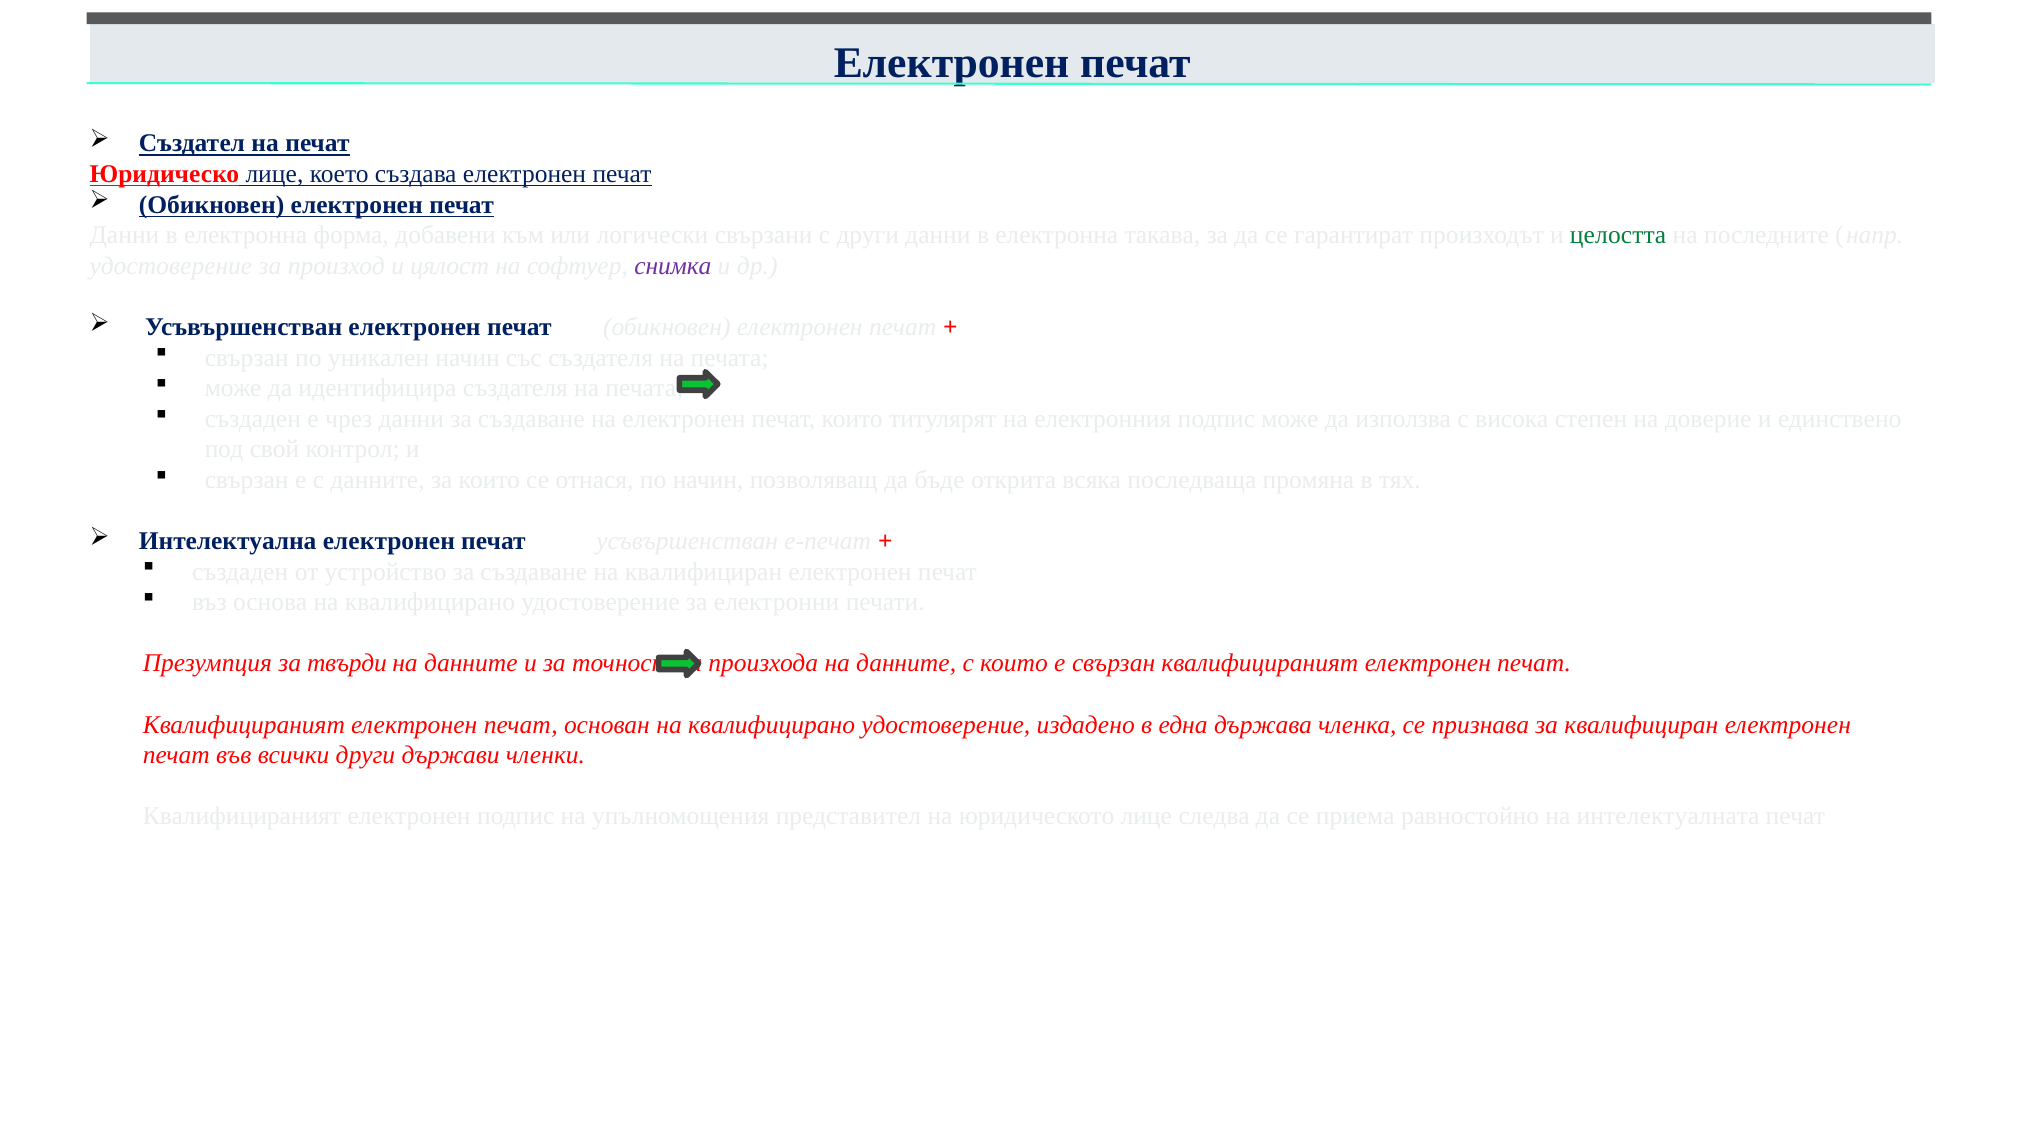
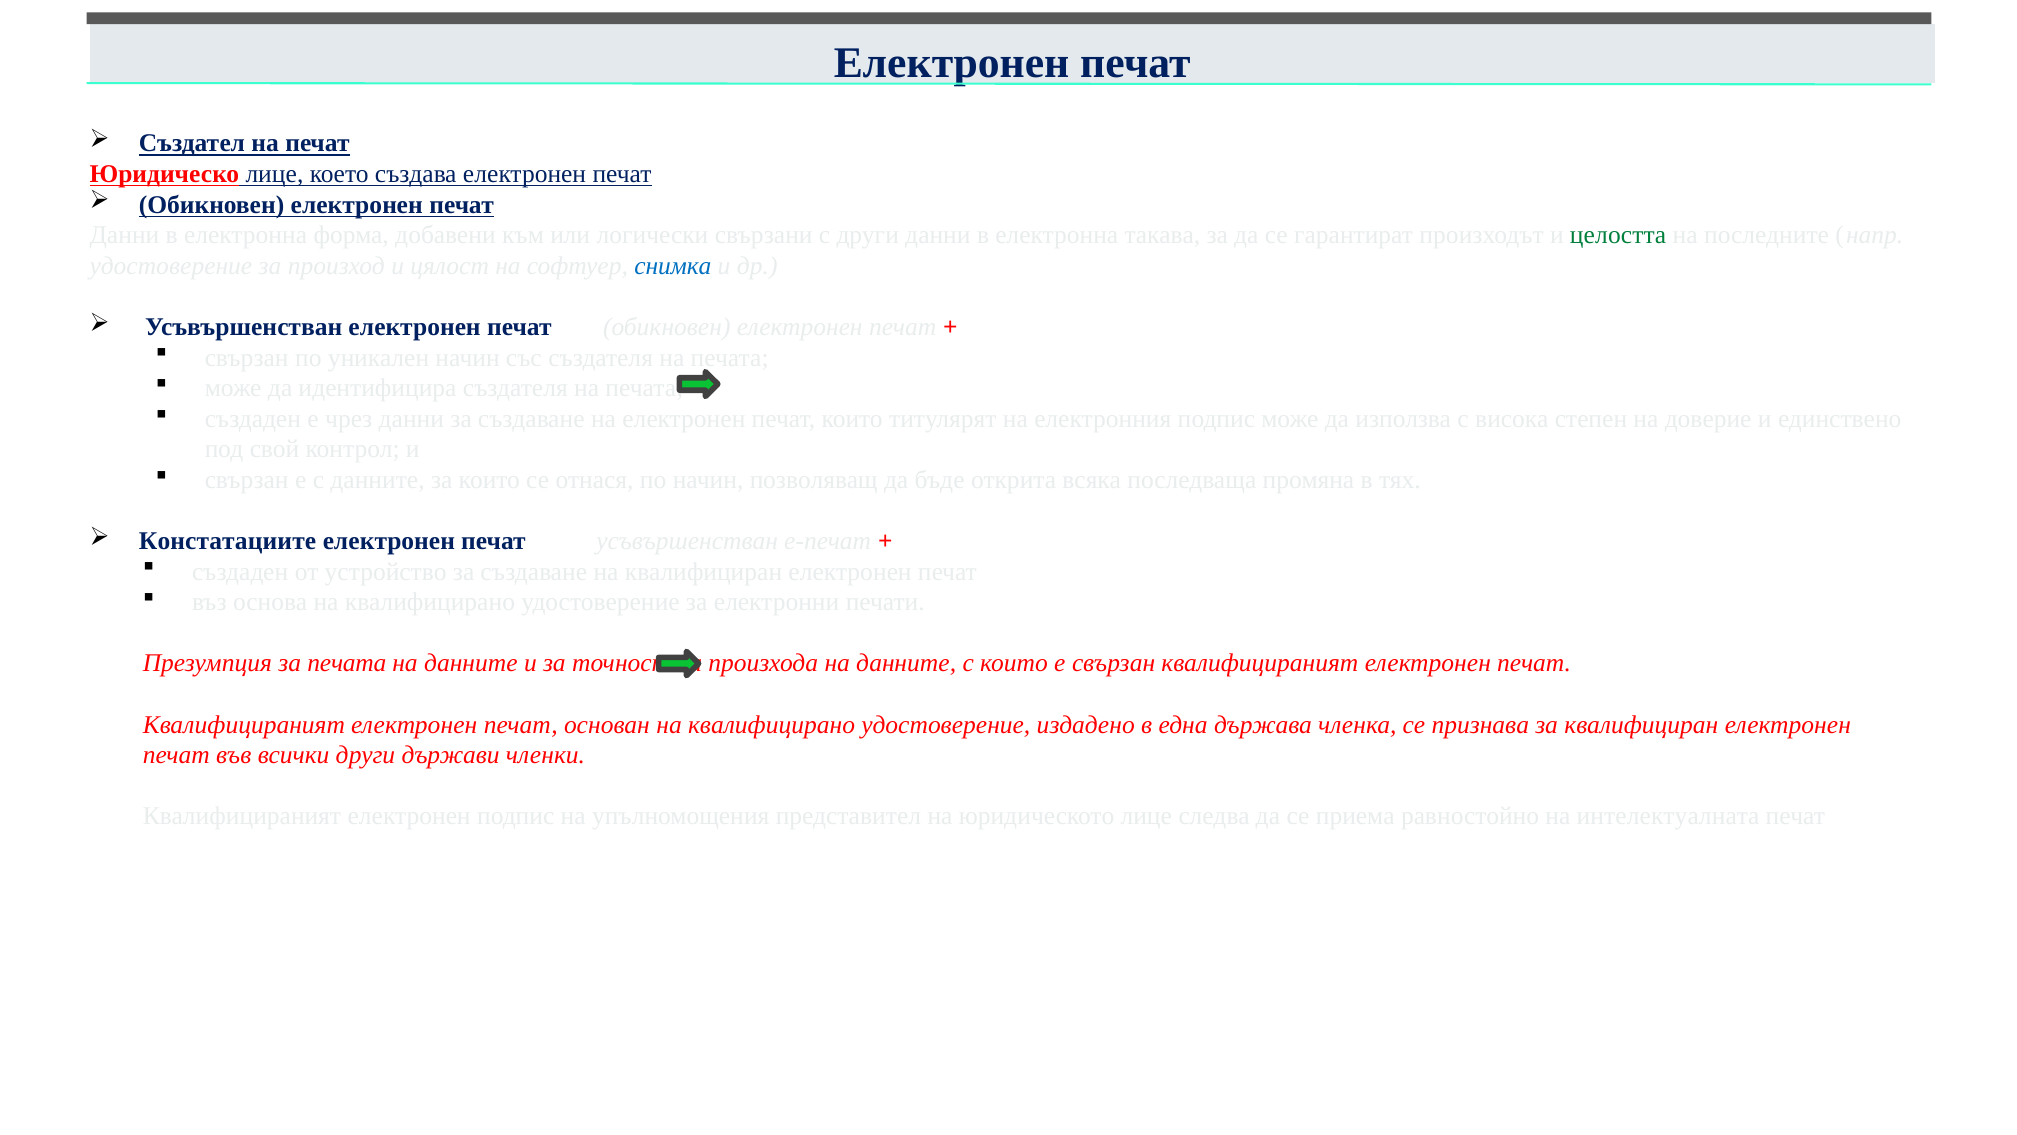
снимка colour: purple -> blue
Интелектуална: Интелектуална -> Констатациите
за твърди: твърди -> печата
